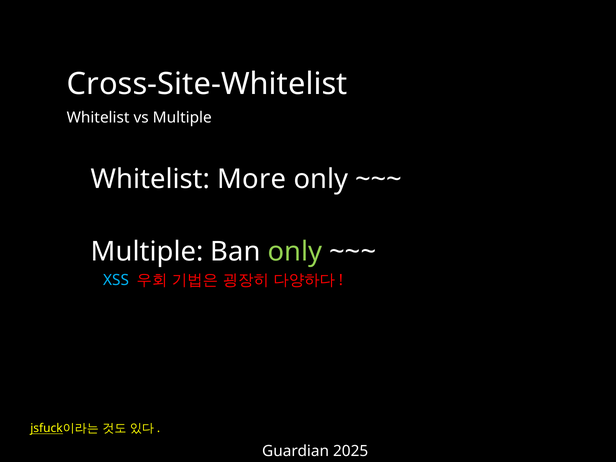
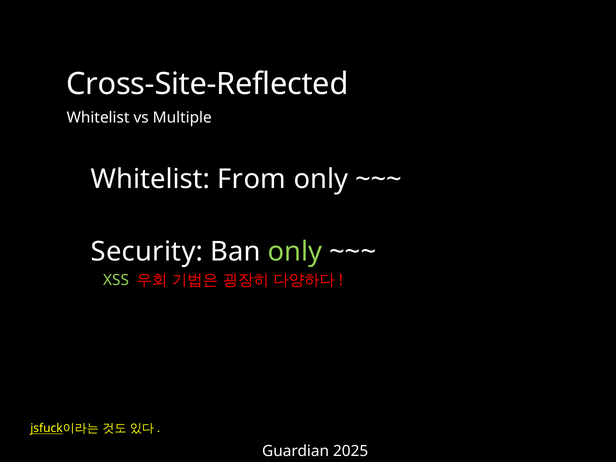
Cross-Site-Whitelist: Cross-Site-Whitelist -> Cross-Site-Reflected
More: More -> From
Multiple at (147, 252): Multiple -> Security
XSS colour: light blue -> light green
